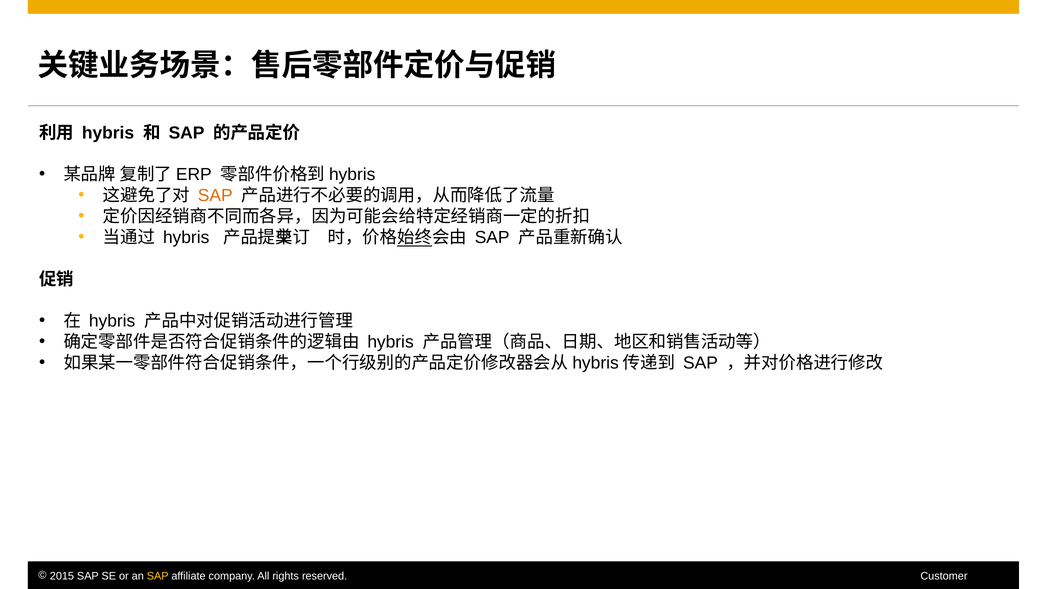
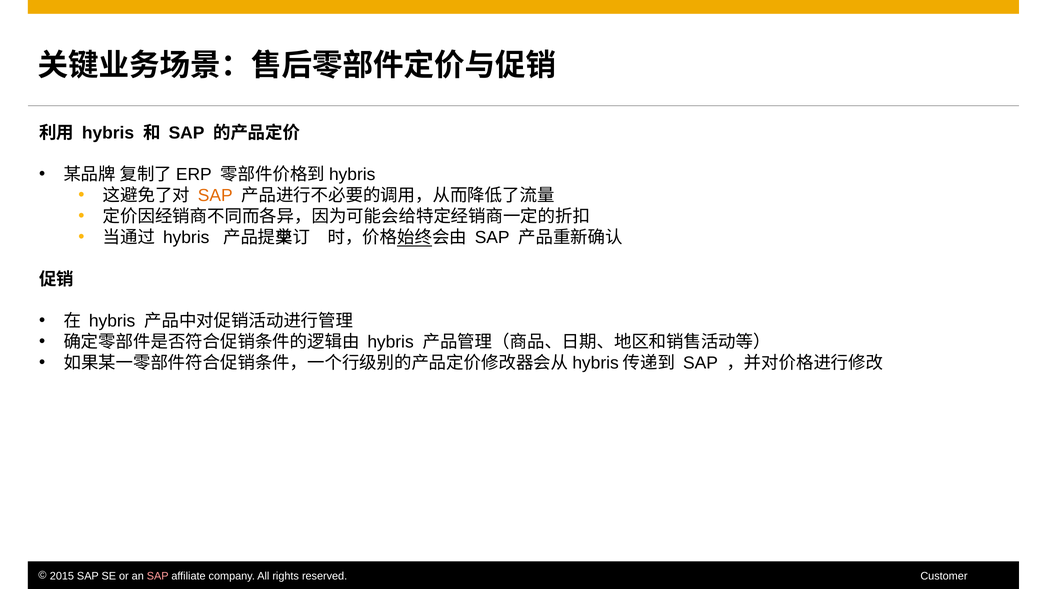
SAP at (158, 576) colour: yellow -> pink
